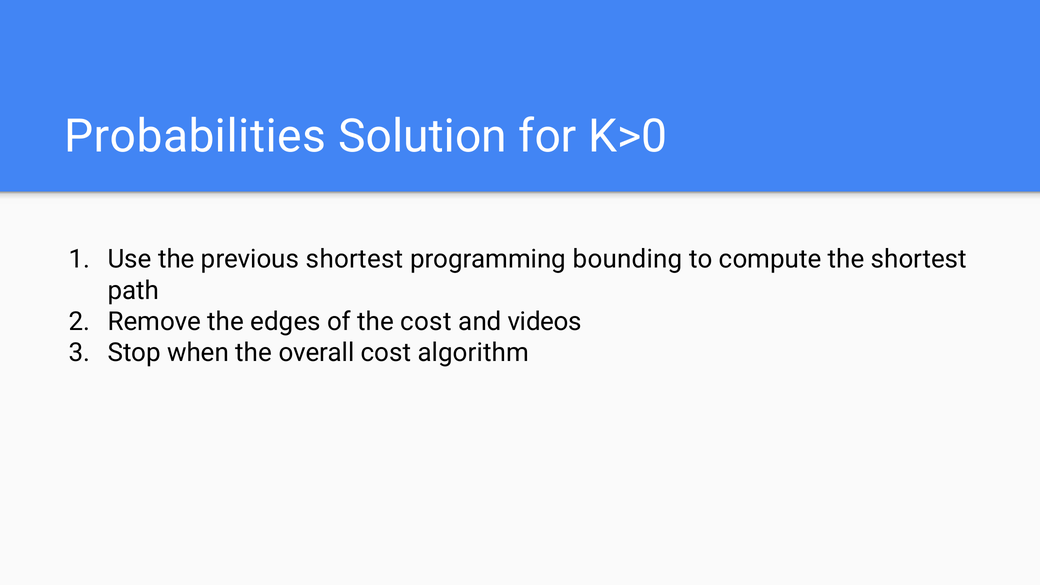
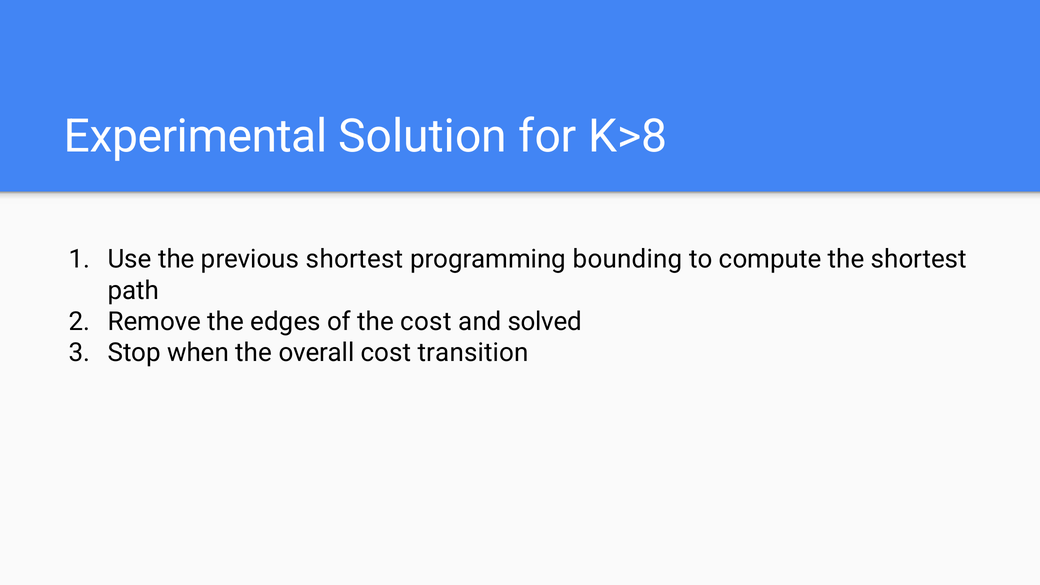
Probabilities: Probabilities -> Experimental
K>0: K>0 -> K>8
videos: videos -> solved
algorithm: algorithm -> transition
